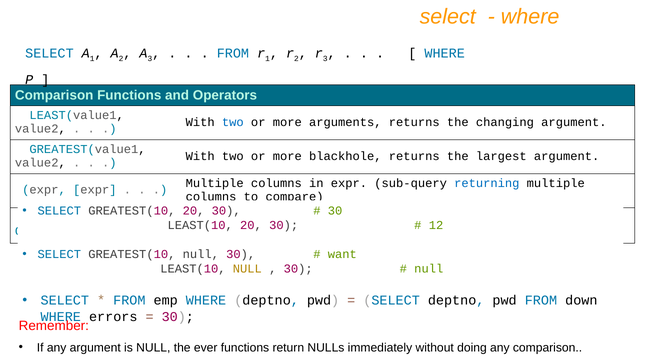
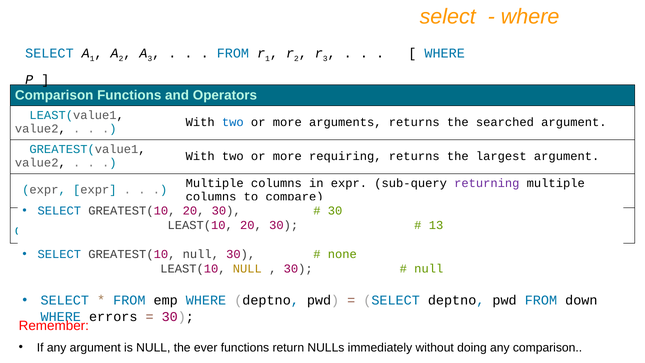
changing: changing -> searched
blackhole: blackhole -> requiring
returning colour: blue -> purple
12: 12 -> 13
want: want -> none
